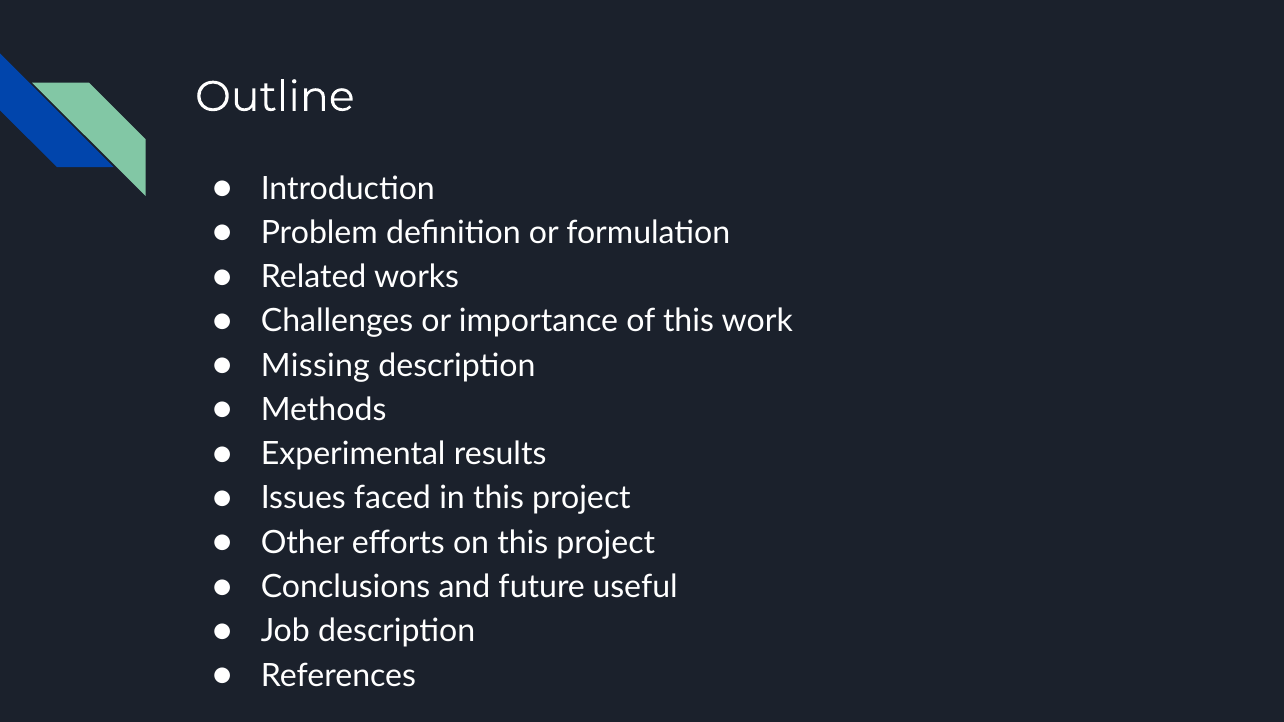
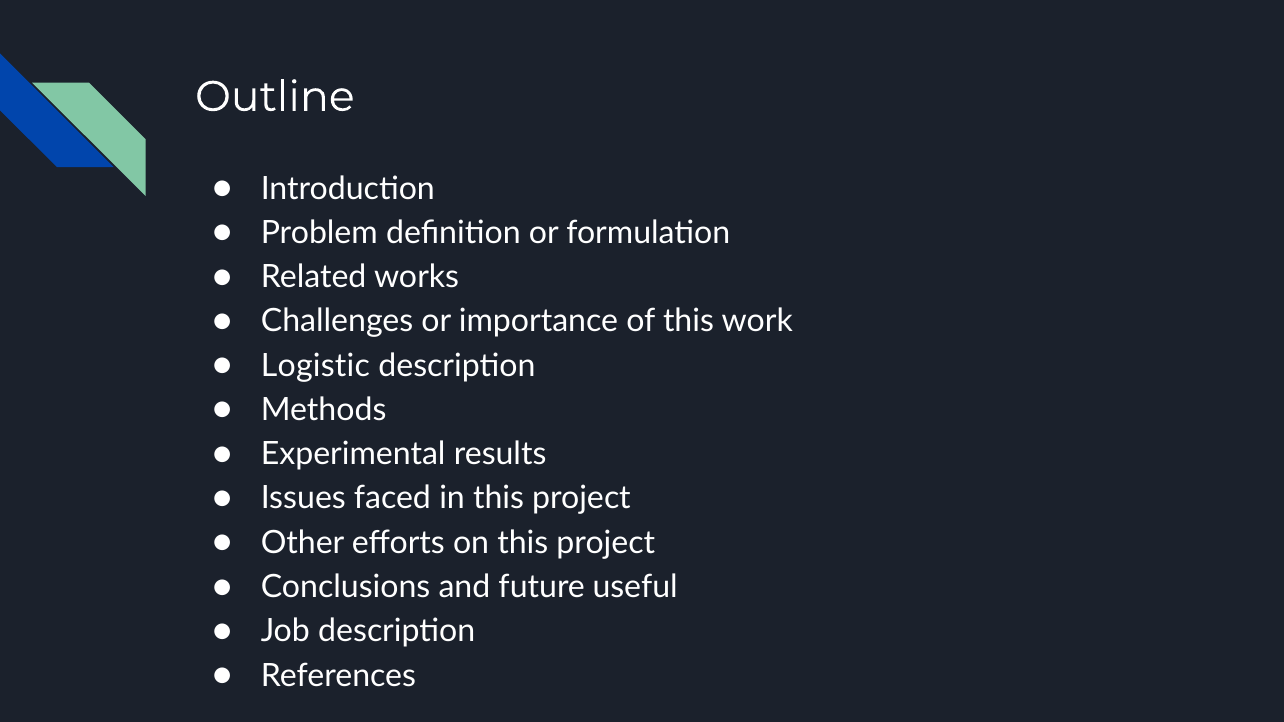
Missing: Missing -> Logistic
